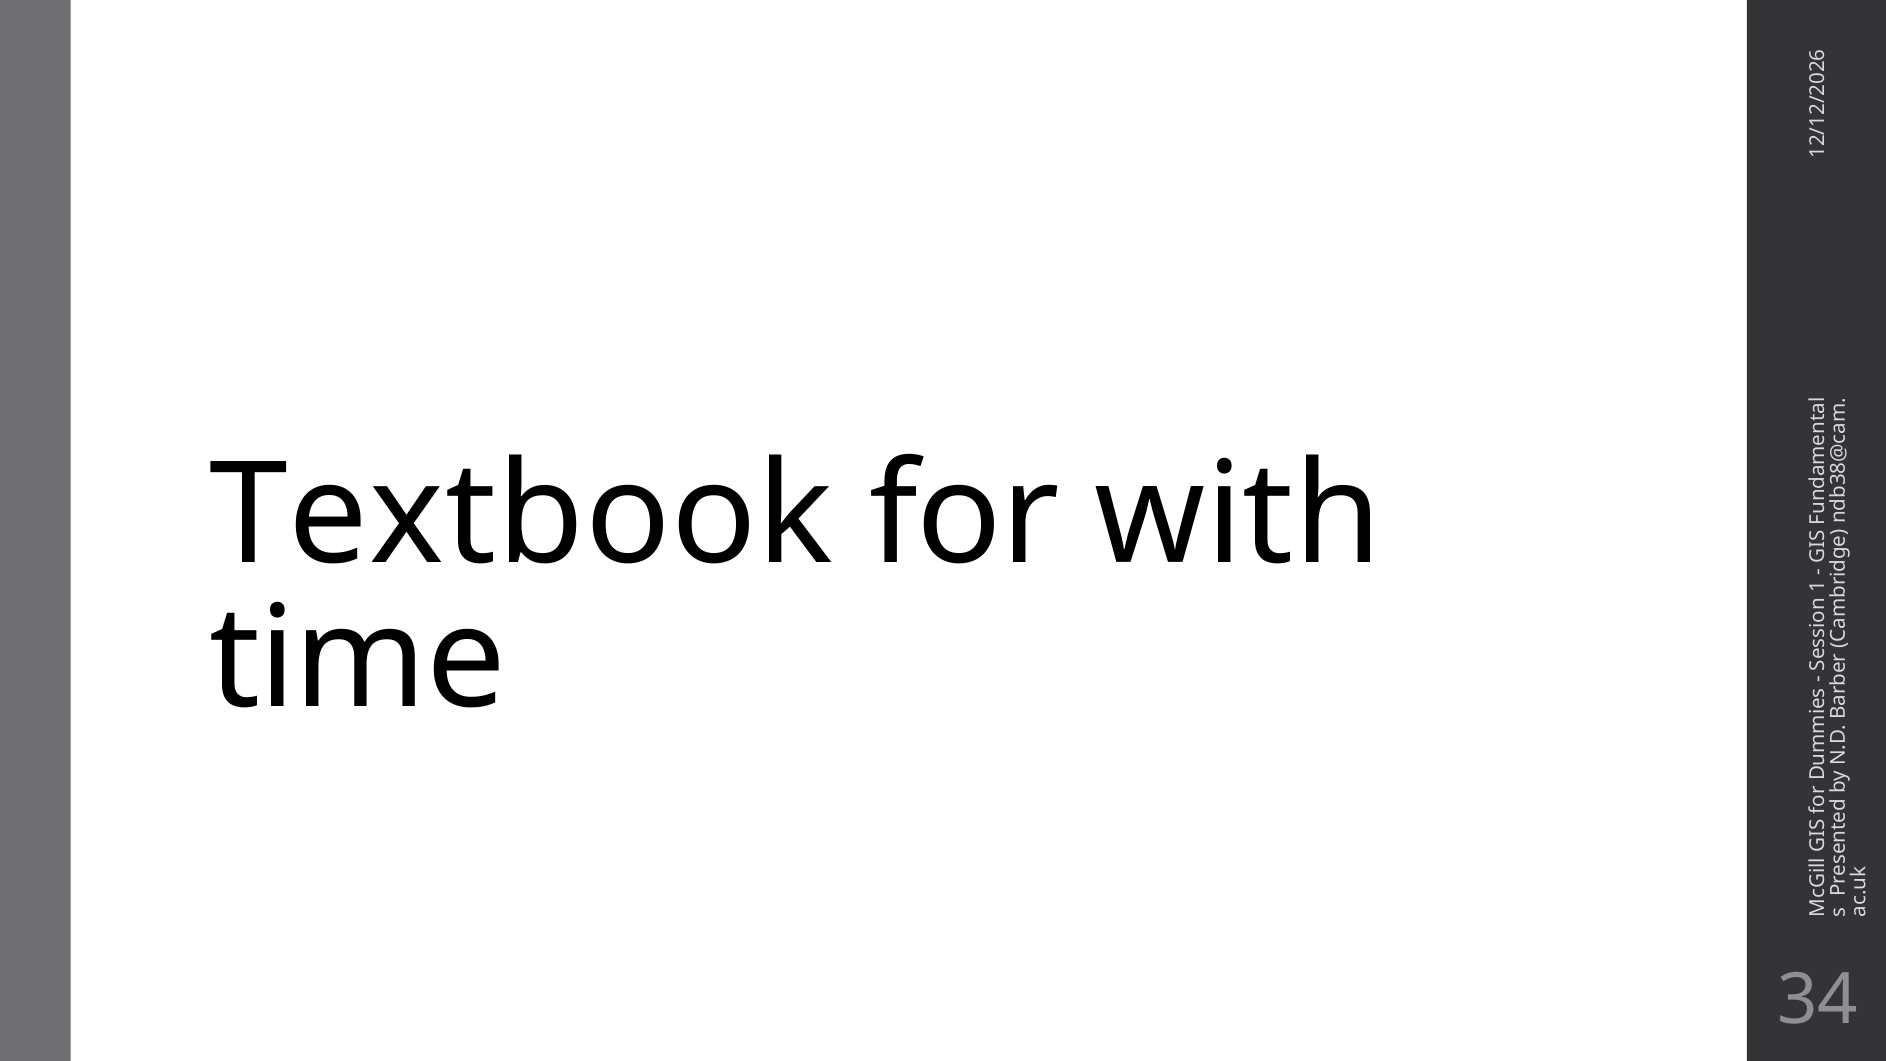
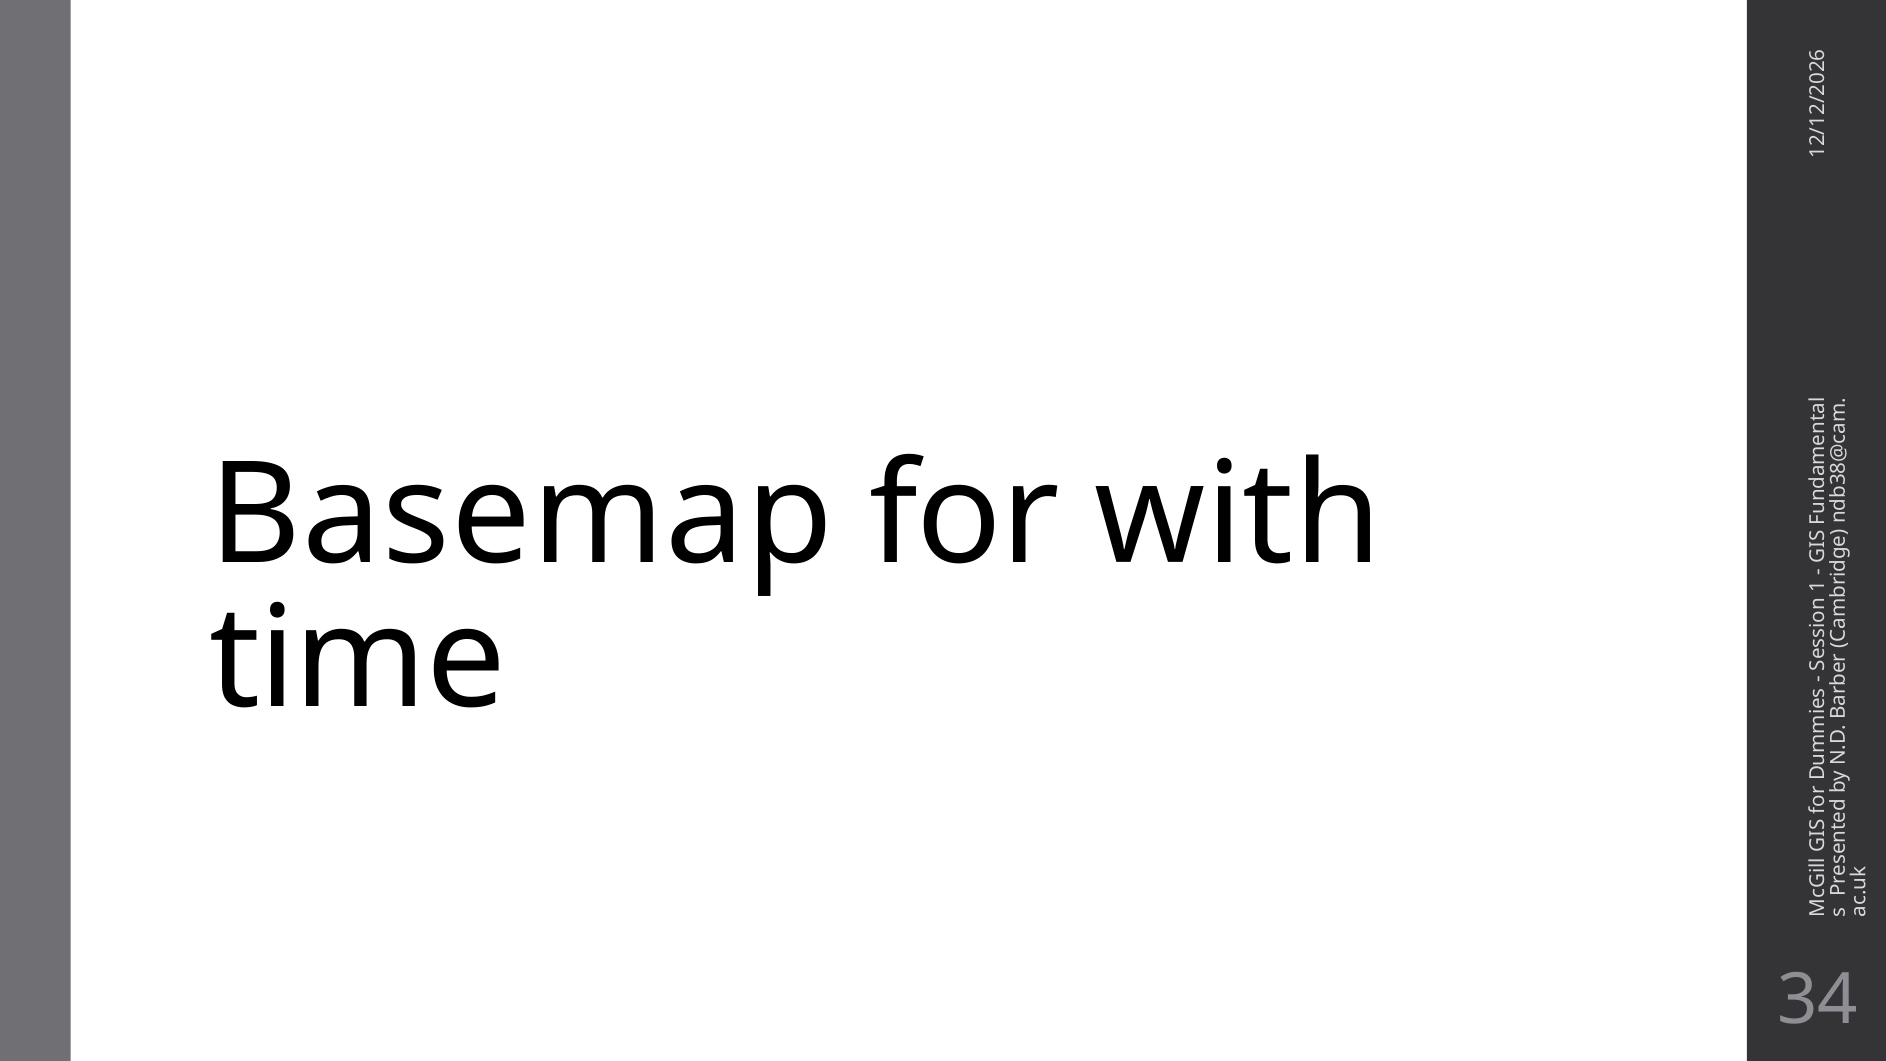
Textbook: Textbook -> Basemap
